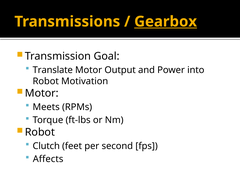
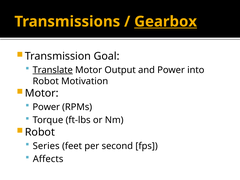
Translate underline: none -> present
Meets at (46, 107): Meets -> Power
Clutch: Clutch -> Series
